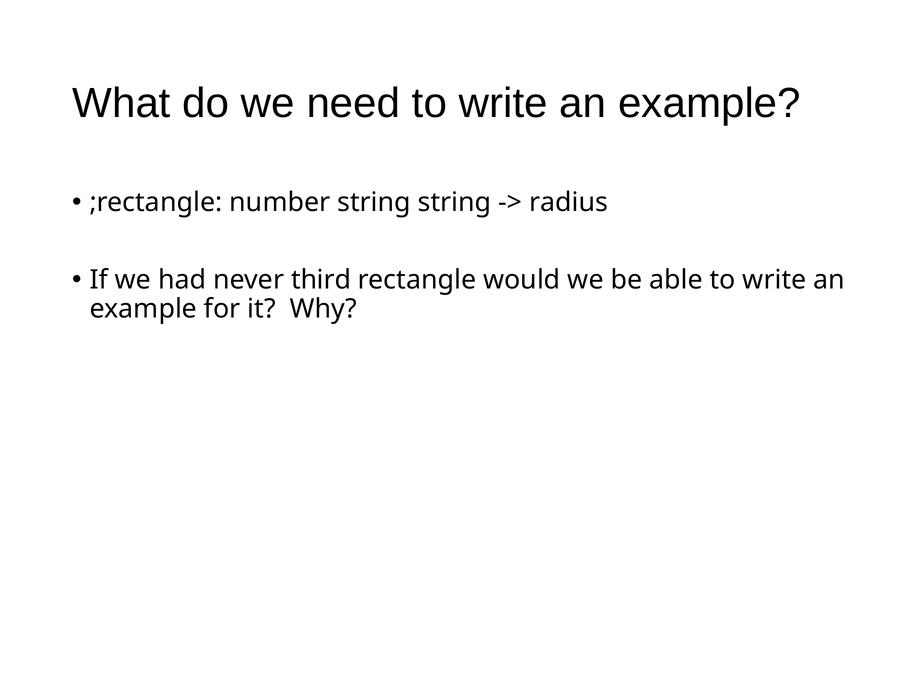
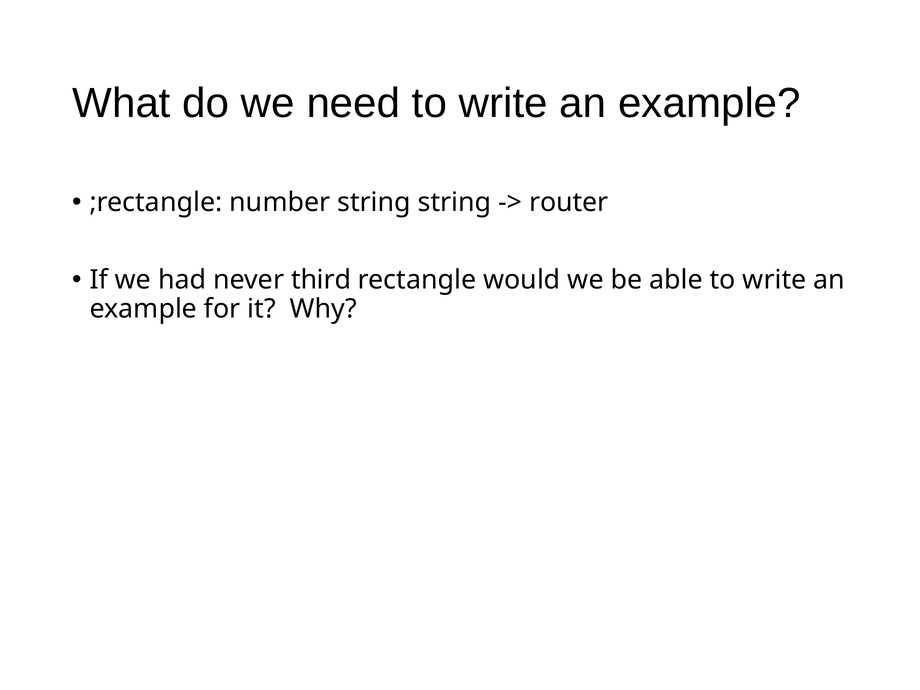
radius: radius -> router
